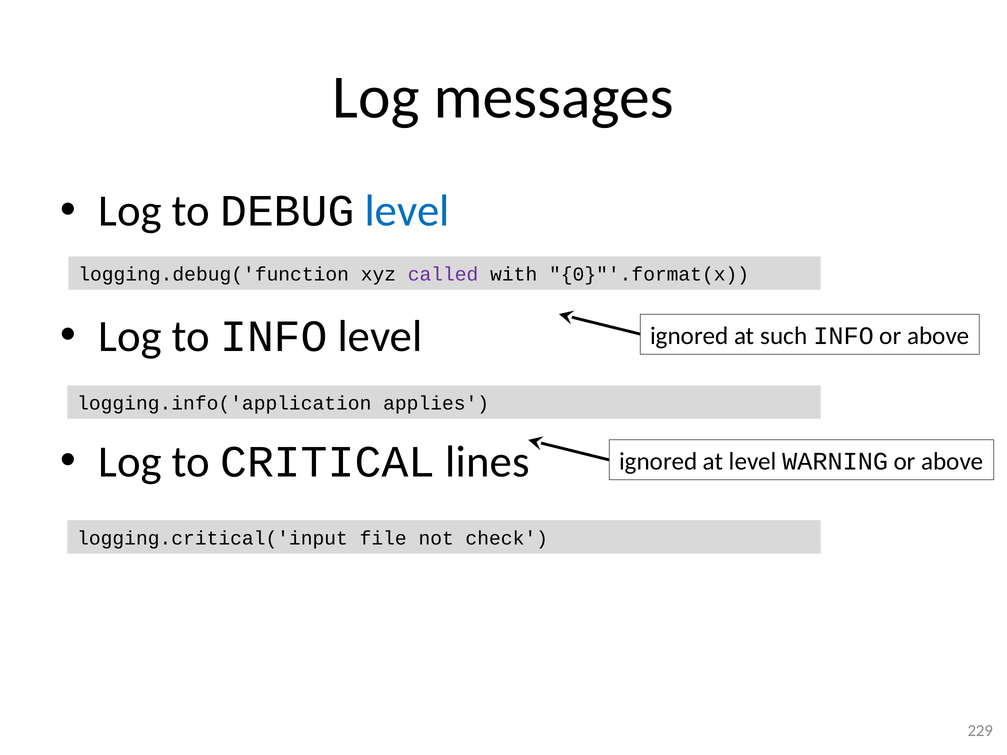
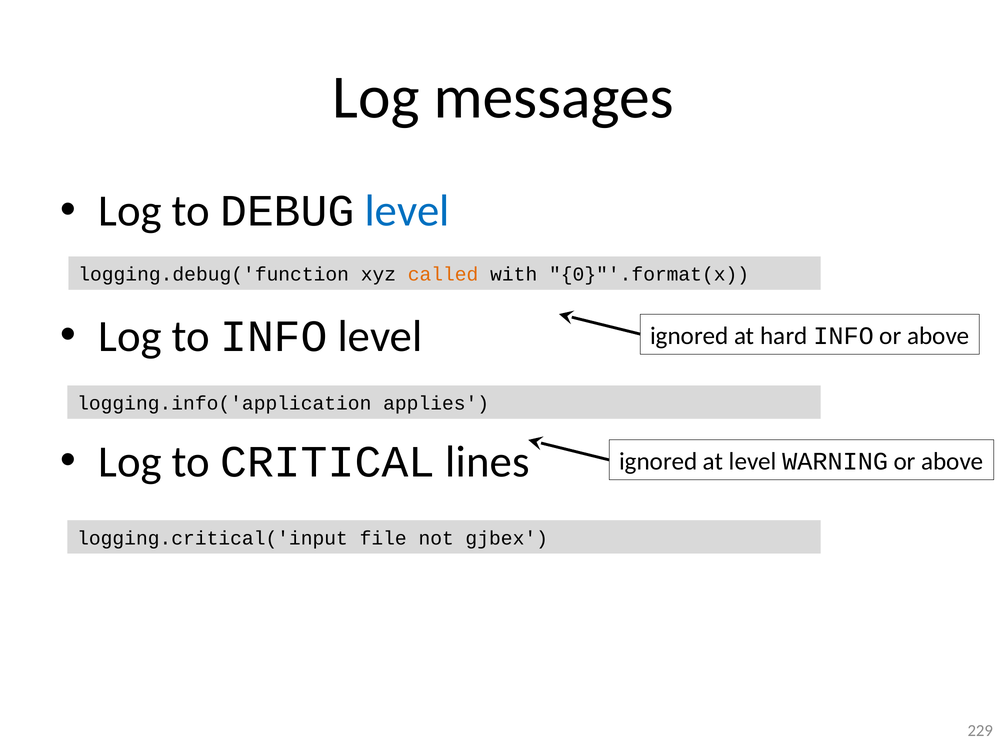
called colour: purple -> orange
such: such -> hard
check: check -> gjbex
